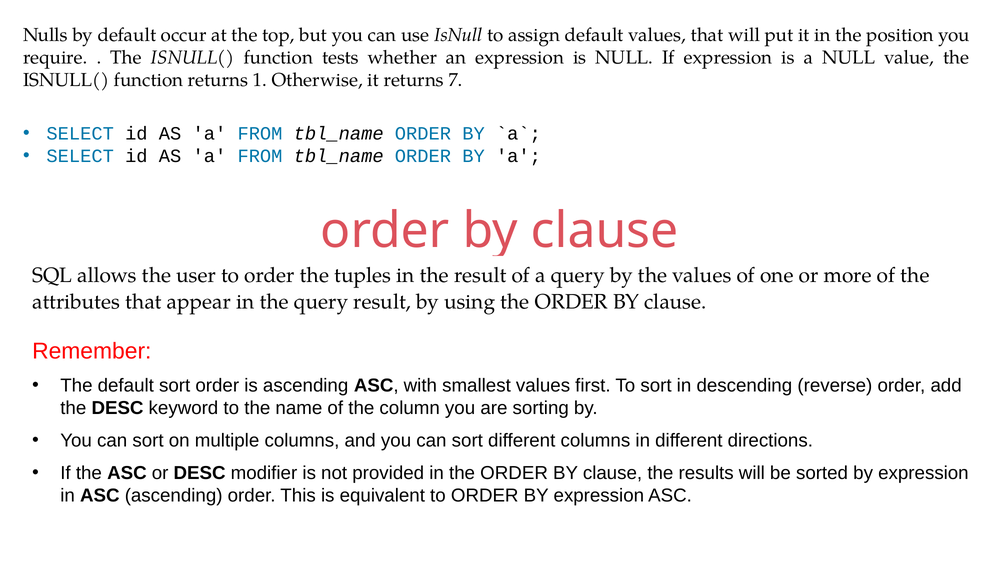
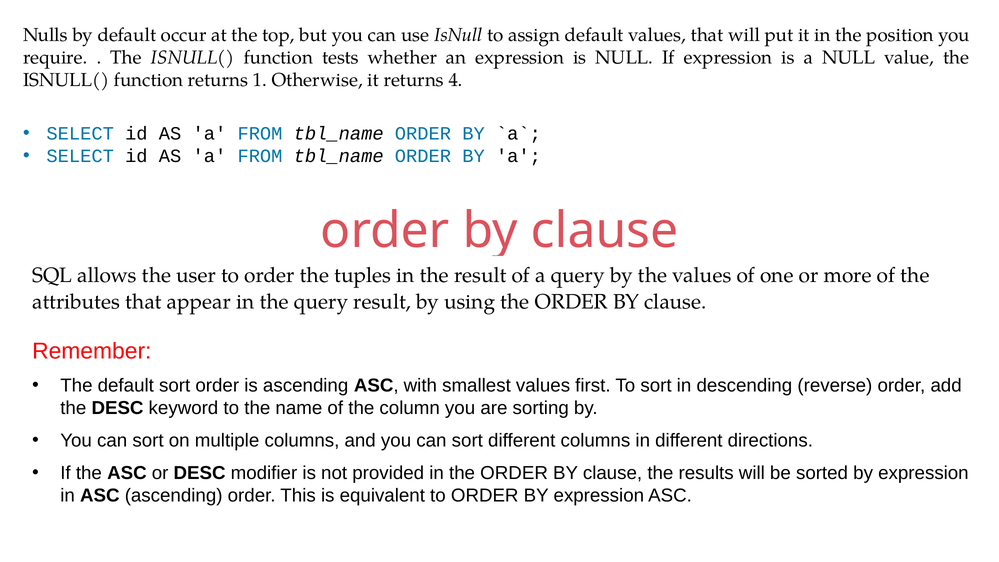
7: 7 -> 4
